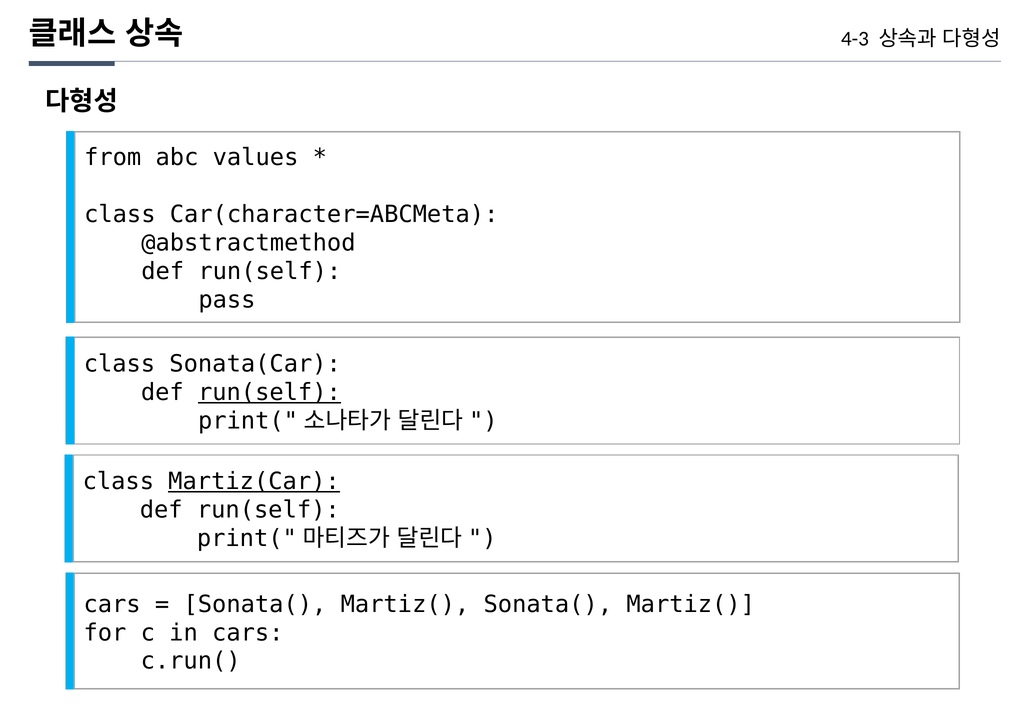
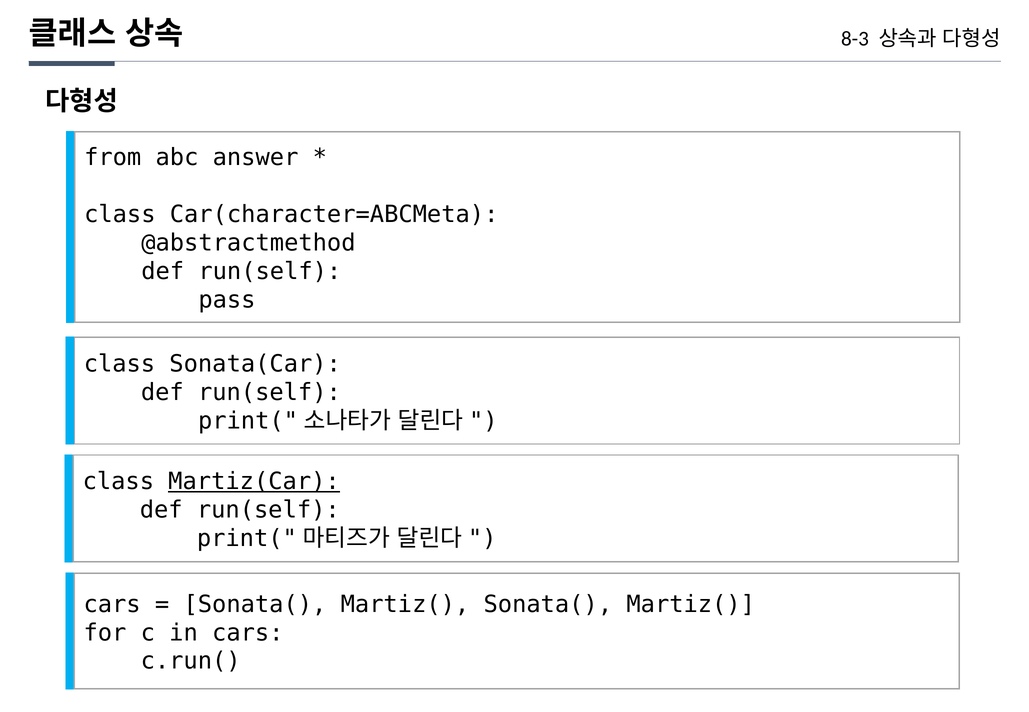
4-3: 4-3 -> 8-3
values: values -> answer
run(self at (269, 393) underline: present -> none
